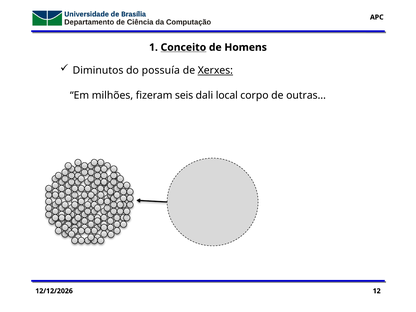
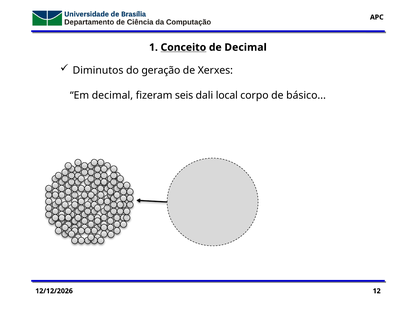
de Homens: Homens -> Decimal
possuía: possuía -> geração
Xerxes underline: present -> none
Em milhões: milhões -> decimal
outras: outras -> básico
